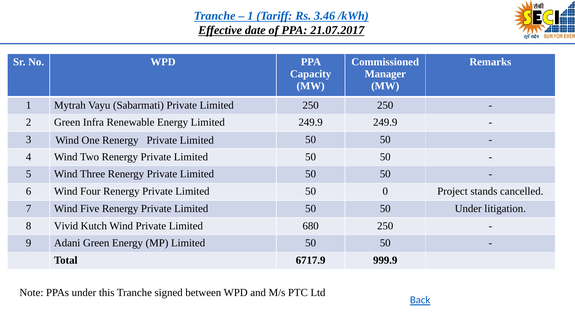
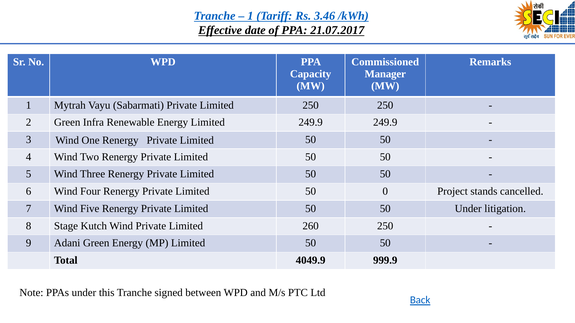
Vivid: Vivid -> Stage
680: 680 -> 260
6717.9: 6717.9 -> 4049.9
